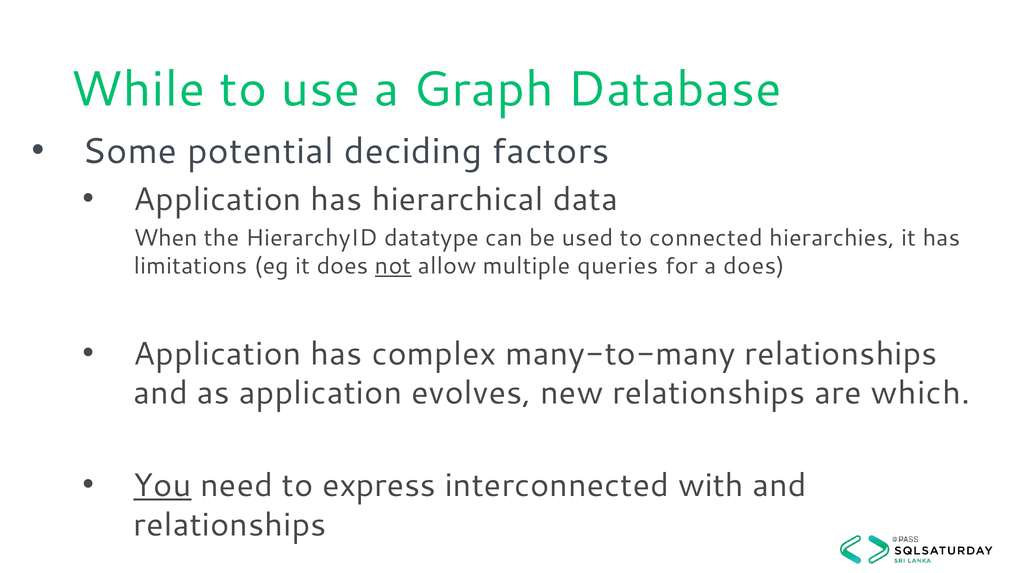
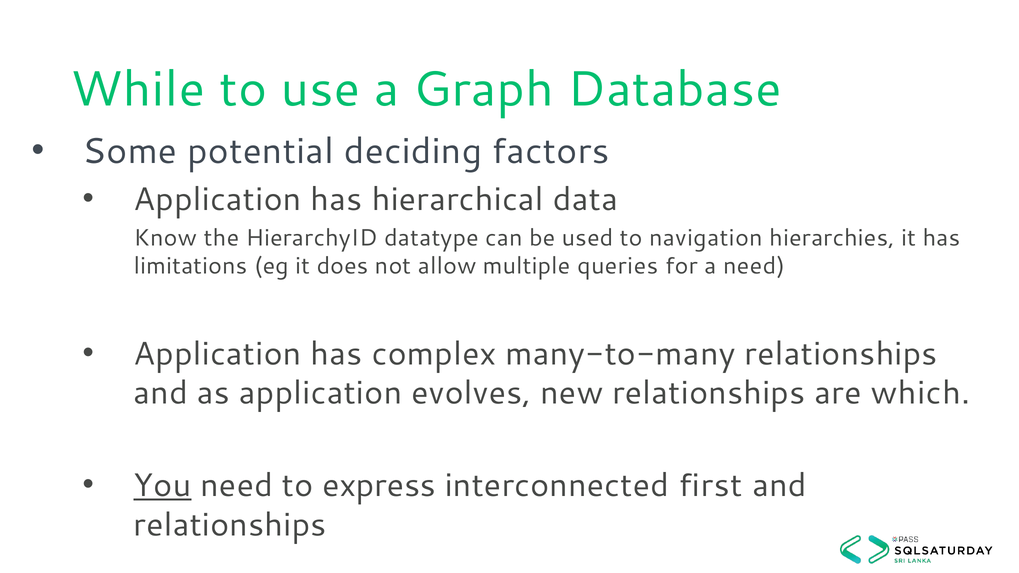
When: When -> Know
connected: connected -> navigation
not underline: present -> none
a does: does -> need
with: with -> first
